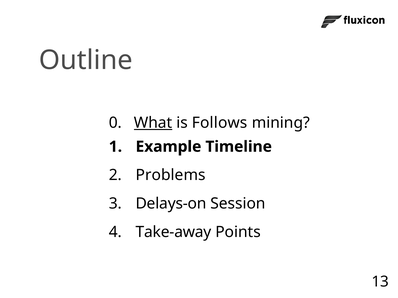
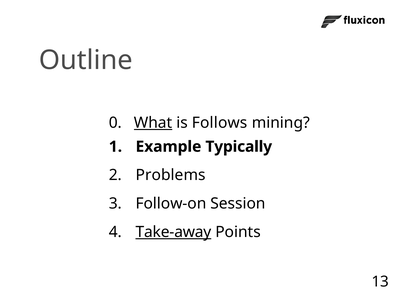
Timeline: Timeline -> Typically
Delays-on: Delays-on -> Follow-on
Take-away underline: none -> present
